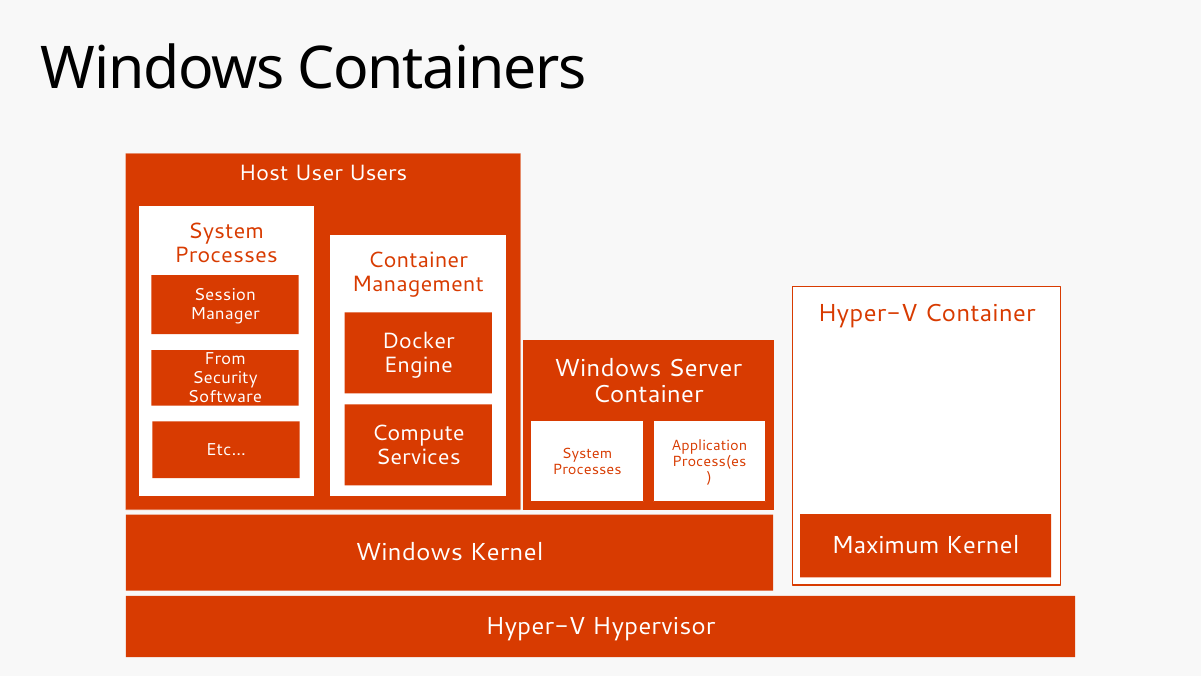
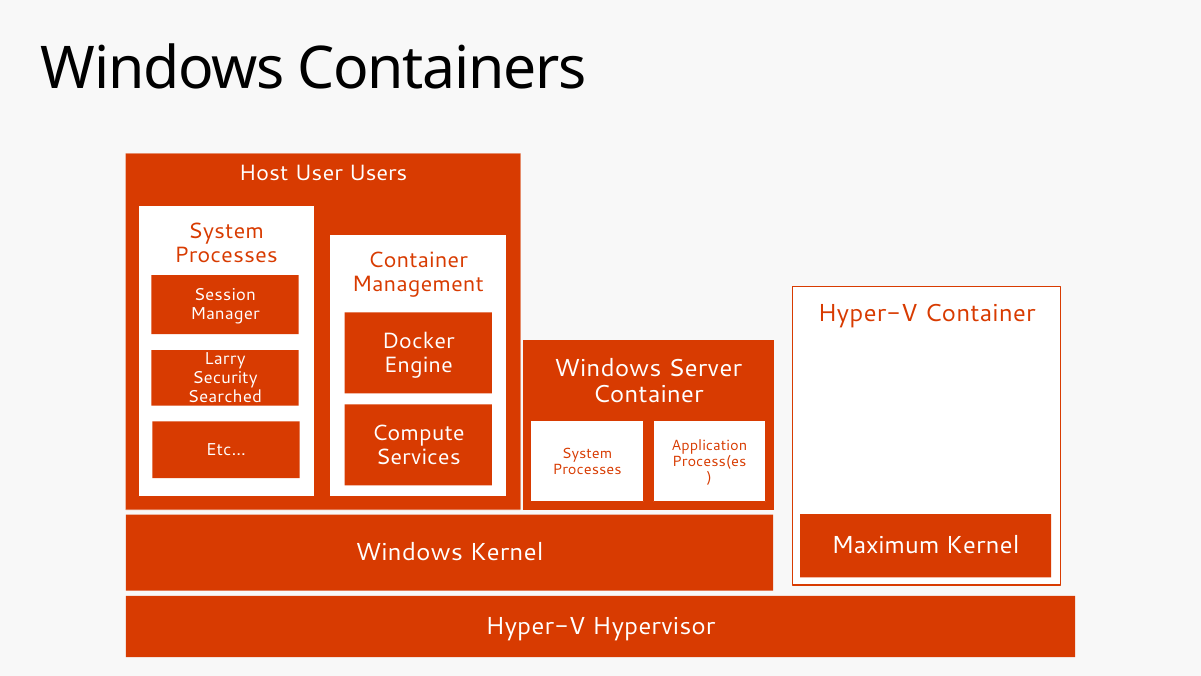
From: From -> Larry
Software: Software -> Searched
